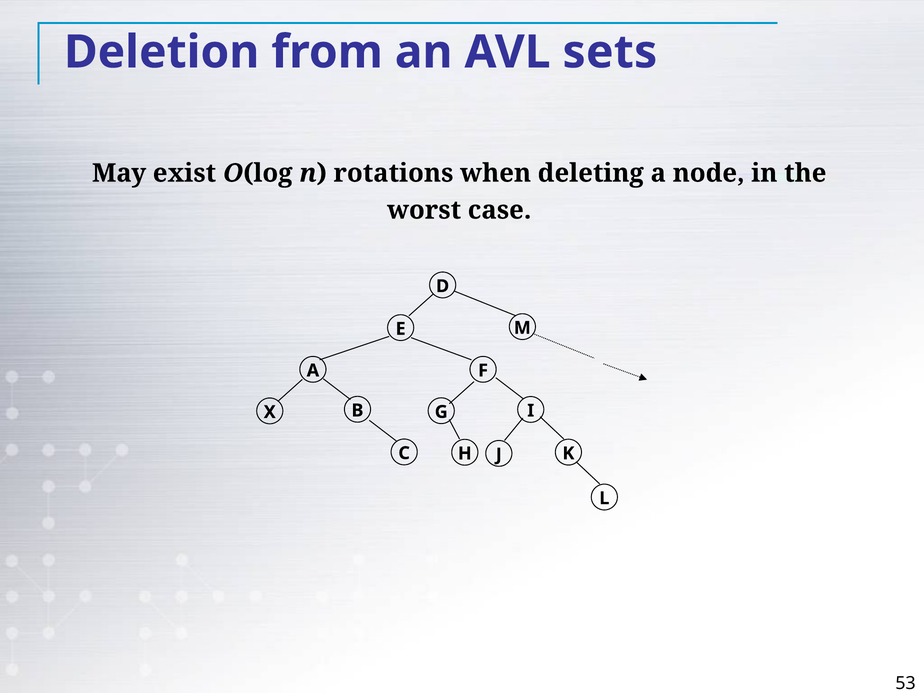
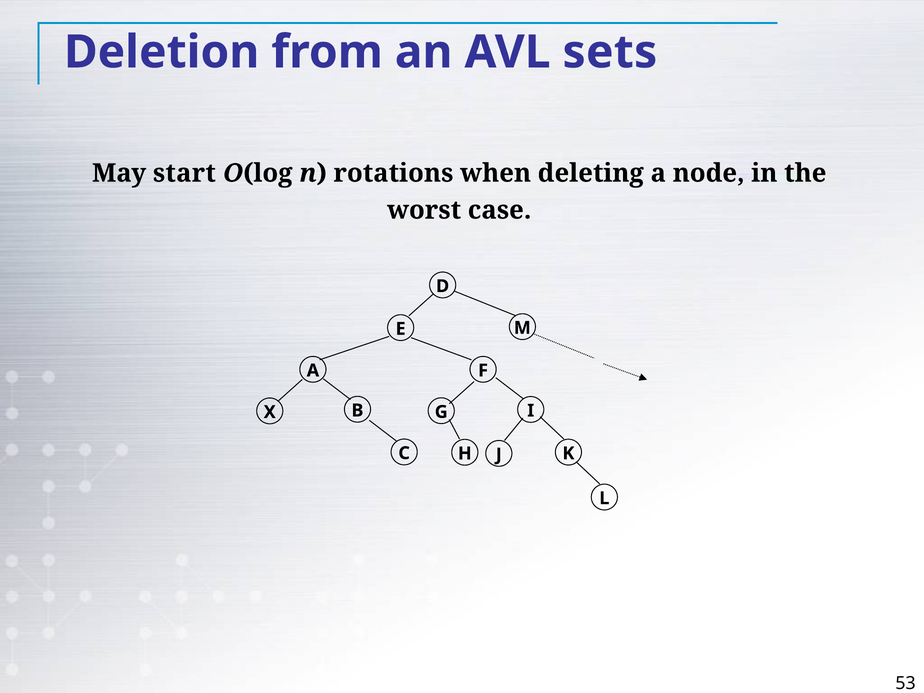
exist: exist -> start
